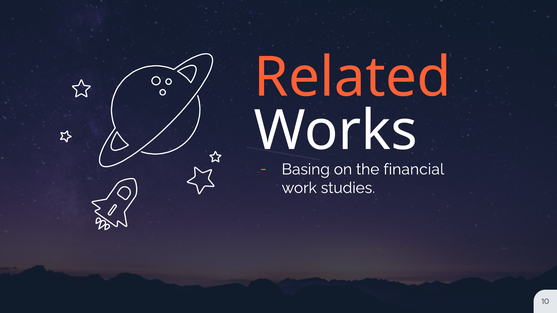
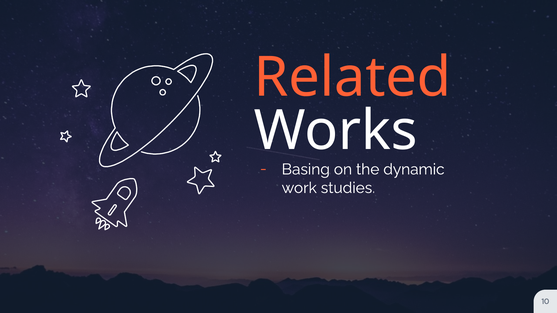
financial: financial -> dynamic
